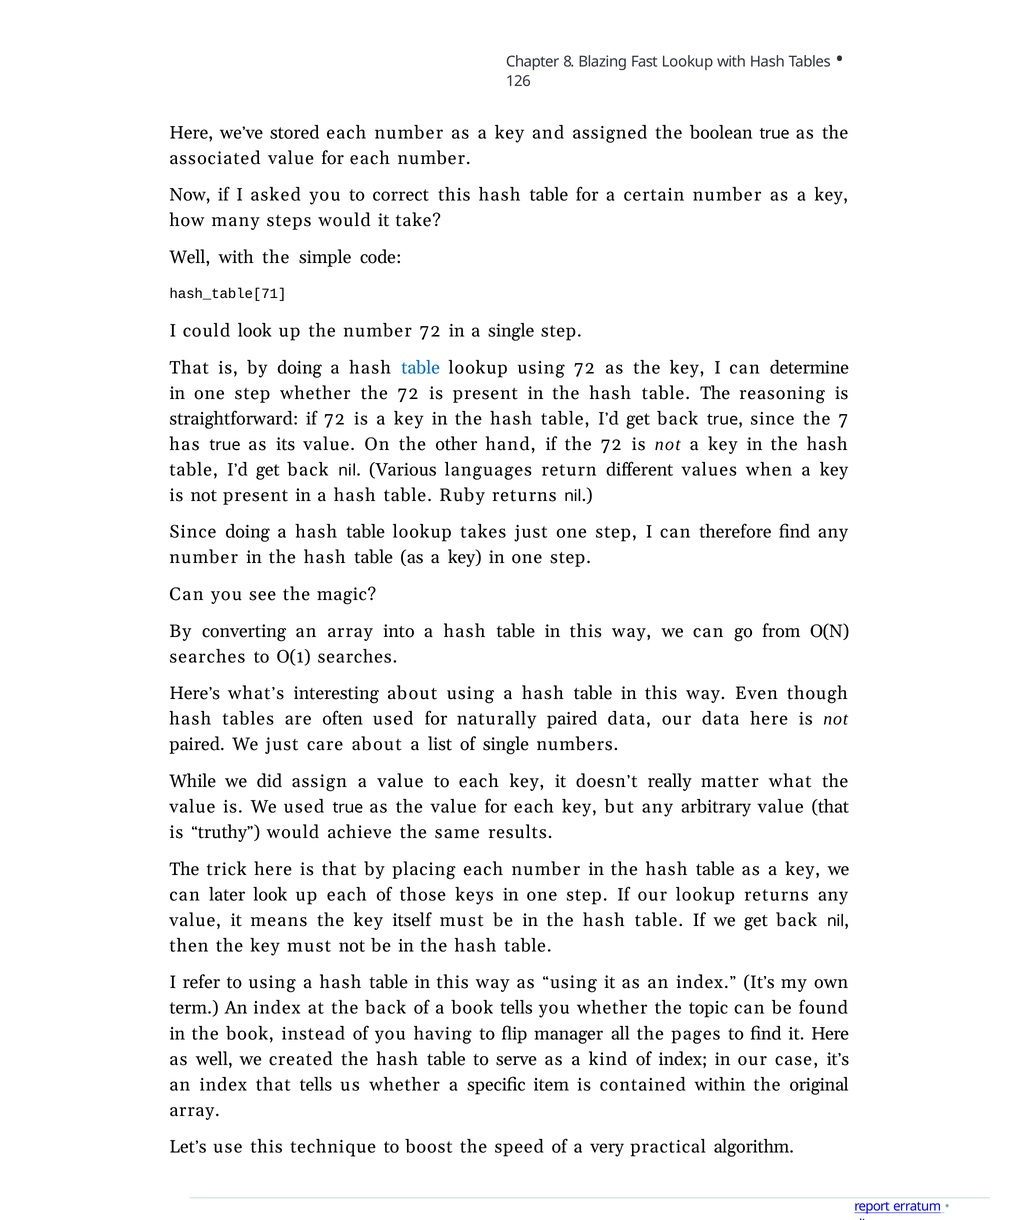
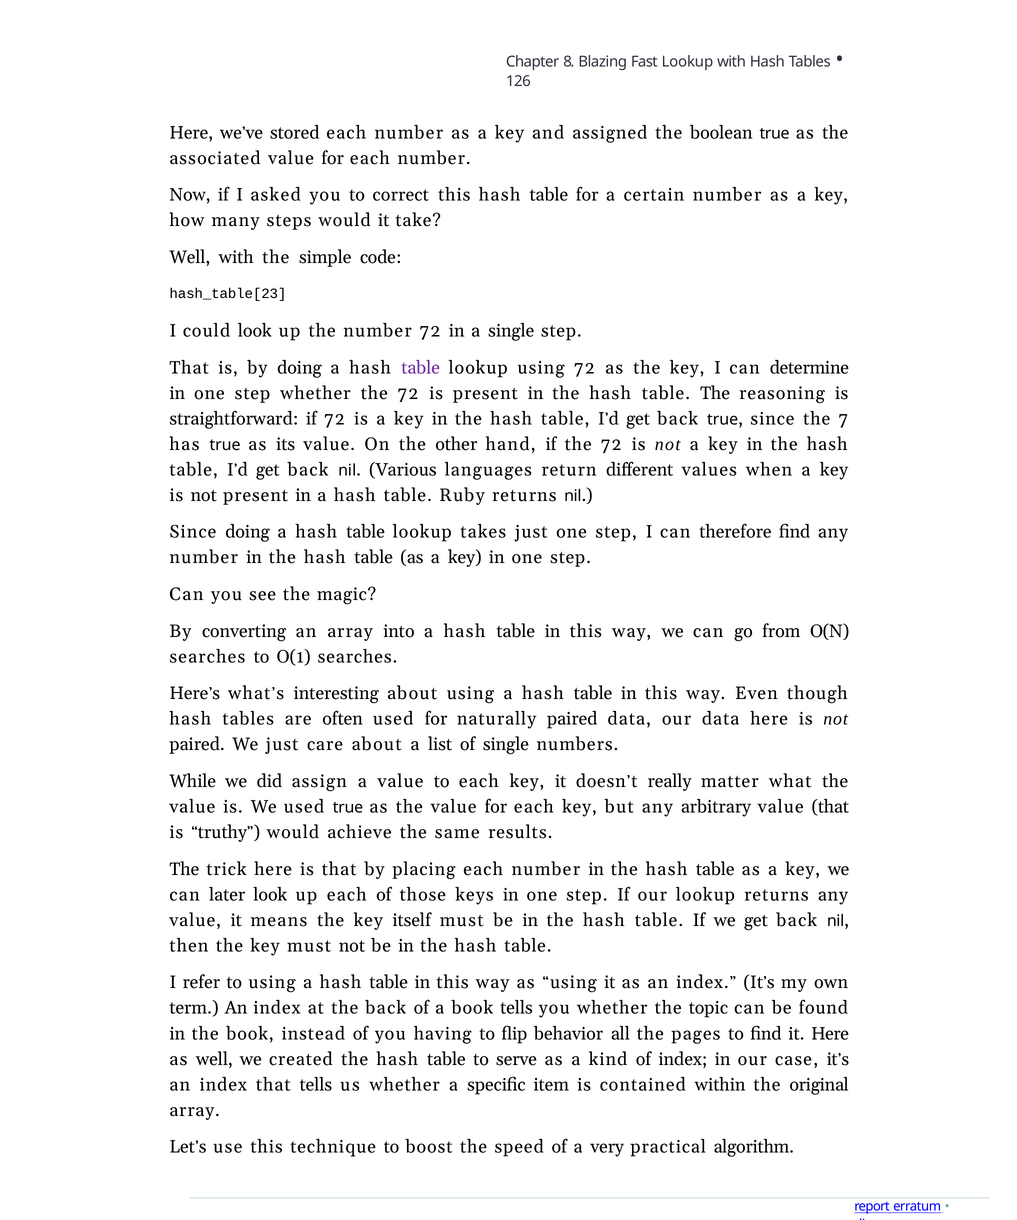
hash_table[71: hash_table[71 -> hash_table[23
table at (421, 368) colour: blue -> purple
manager: manager -> behavior
